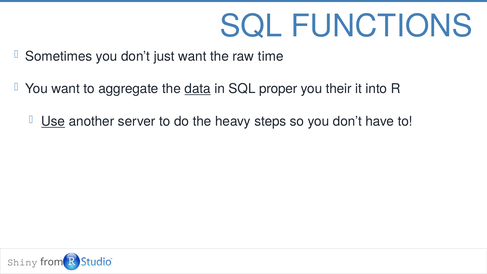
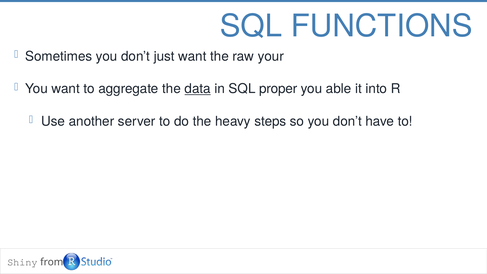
time: time -> your
their: their -> able
Use underline: present -> none
